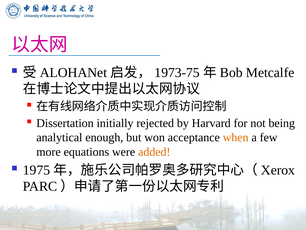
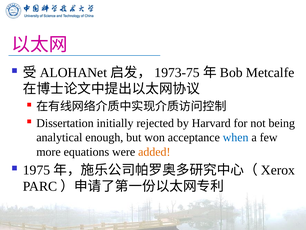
when colour: orange -> blue
